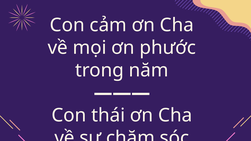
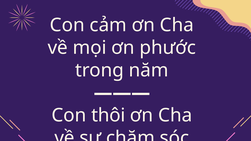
thái: thái -> thôi
